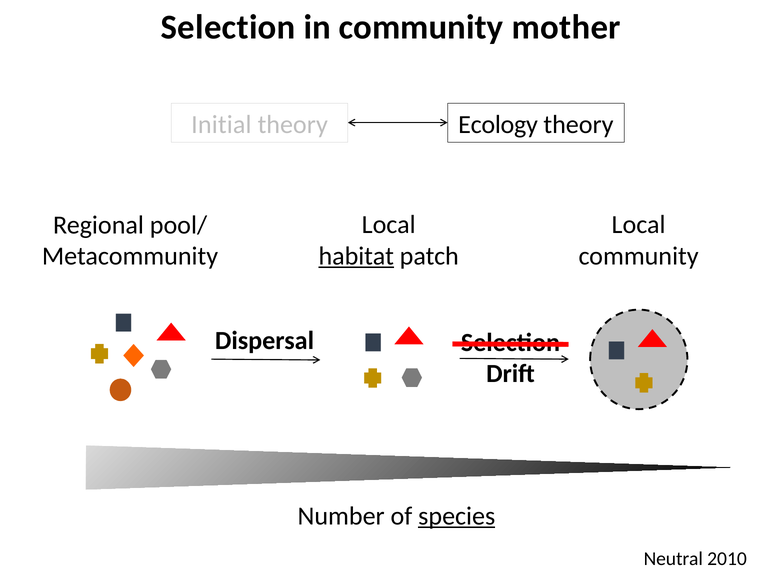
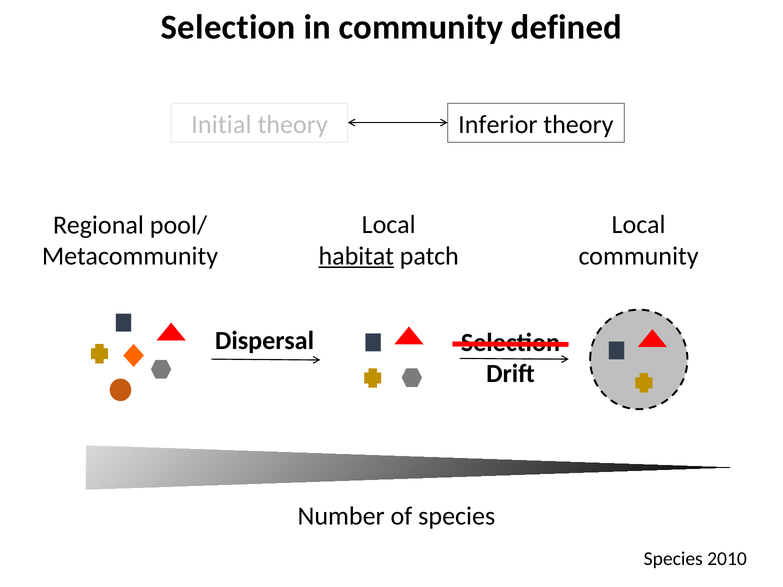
mother: mother -> defined
Ecology: Ecology -> Inferior
species at (457, 516) underline: present -> none
Neutral at (673, 559): Neutral -> Species
